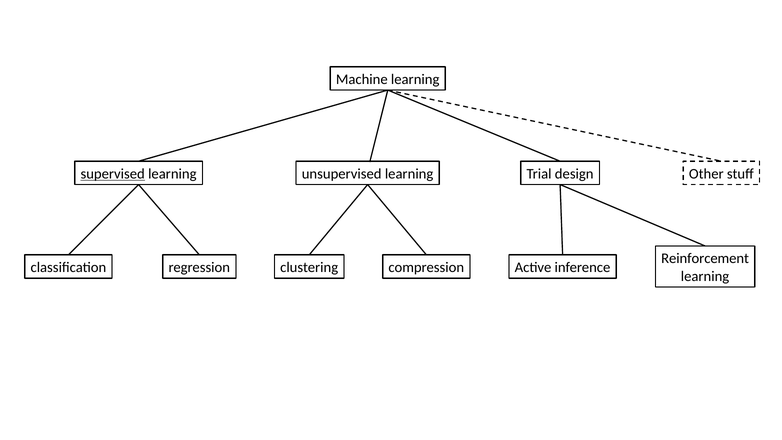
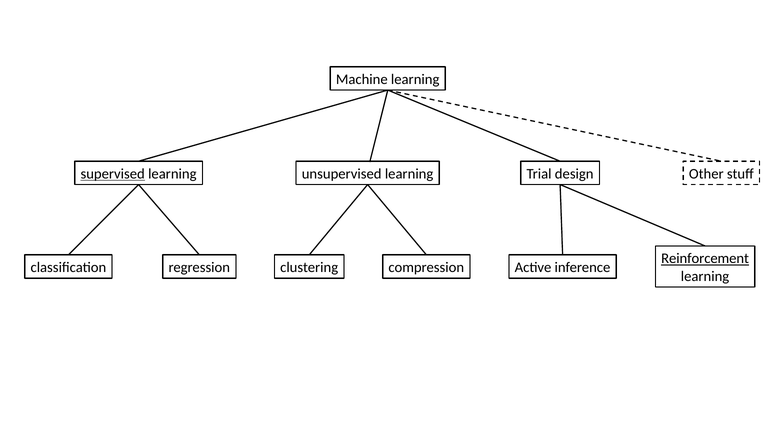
Reinforcement underline: none -> present
